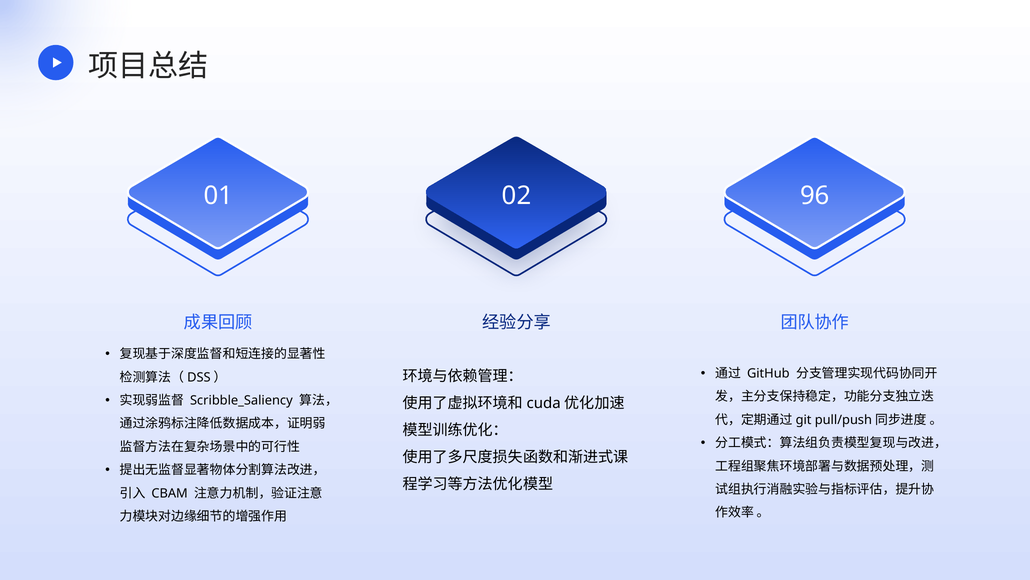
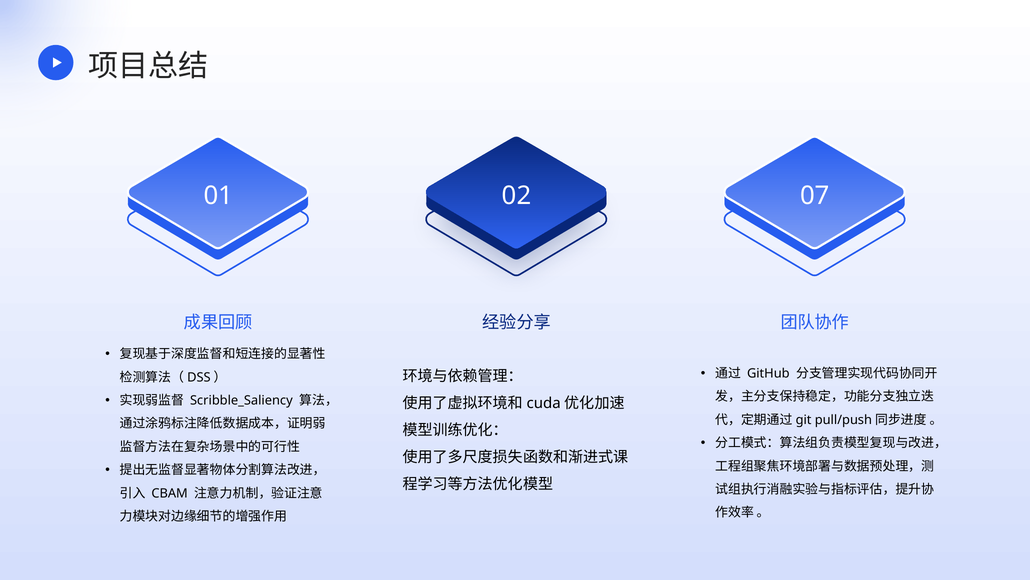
96: 96 -> 07
